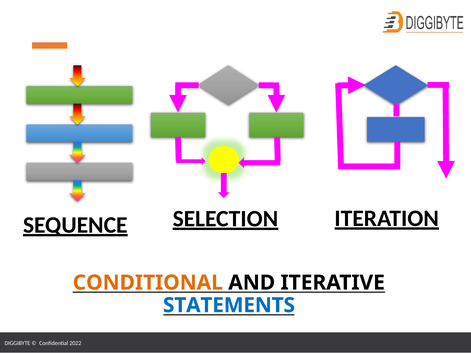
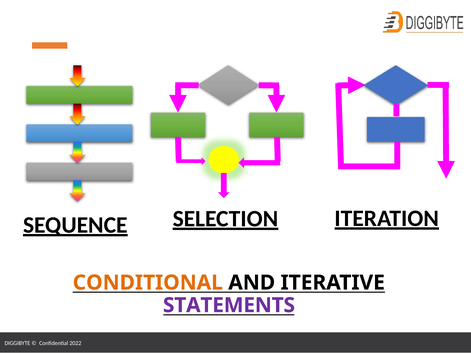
STATEMENTS colour: blue -> purple
